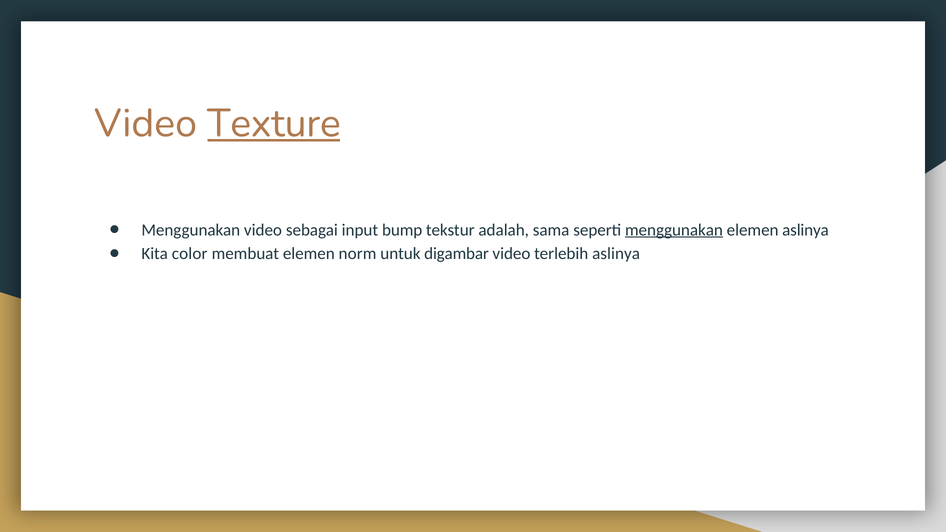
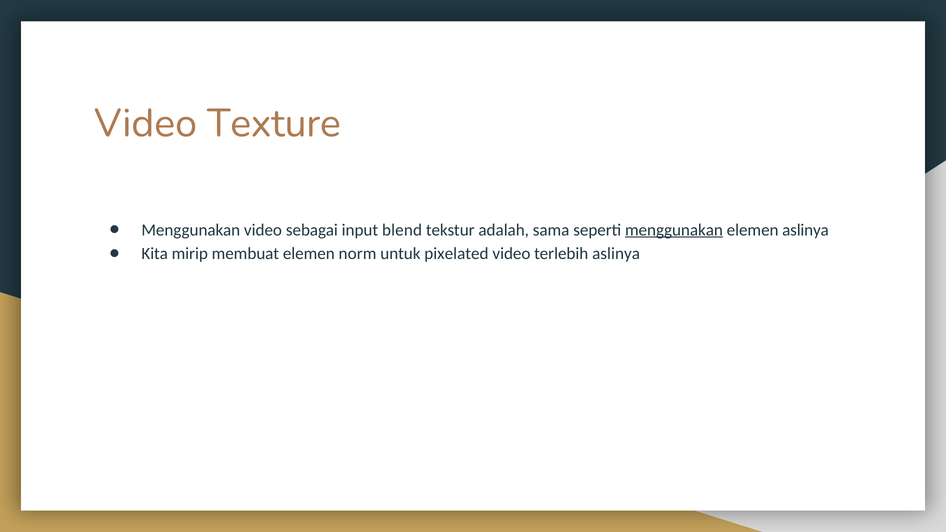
Texture underline: present -> none
bump: bump -> blend
color: color -> mirip
digambar: digambar -> pixelated
